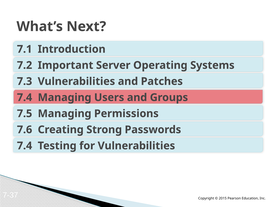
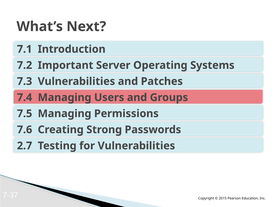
7.4 at (25, 146): 7.4 -> 2.7
